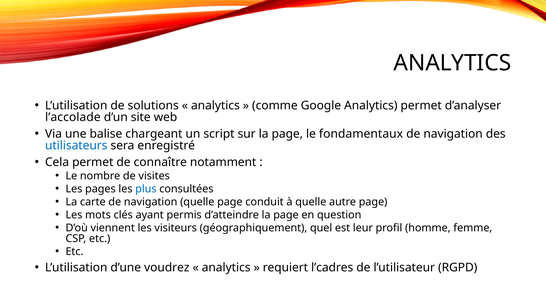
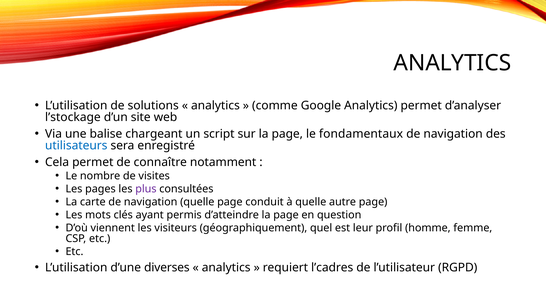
l’accolade: l’accolade -> l’stockage
plus colour: blue -> purple
voudrez: voudrez -> diverses
